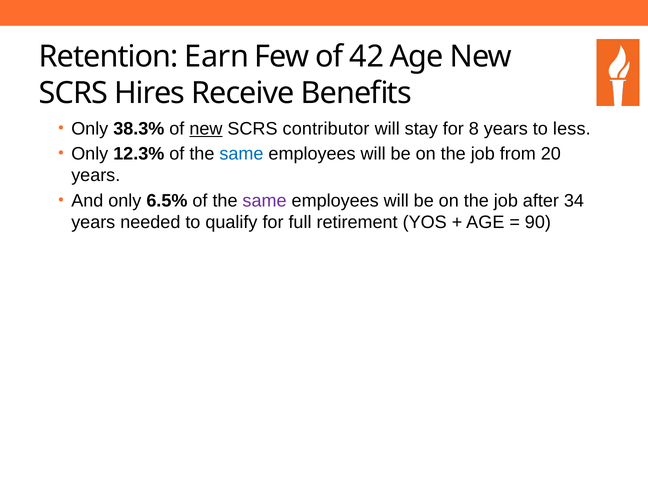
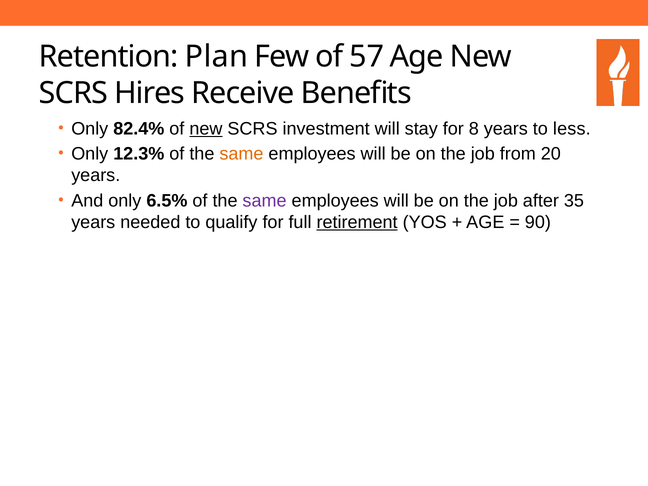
Earn: Earn -> Plan
42: 42 -> 57
38.3%: 38.3% -> 82.4%
contributor: contributor -> investment
same at (241, 154) colour: blue -> orange
34: 34 -> 35
retirement underline: none -> present
